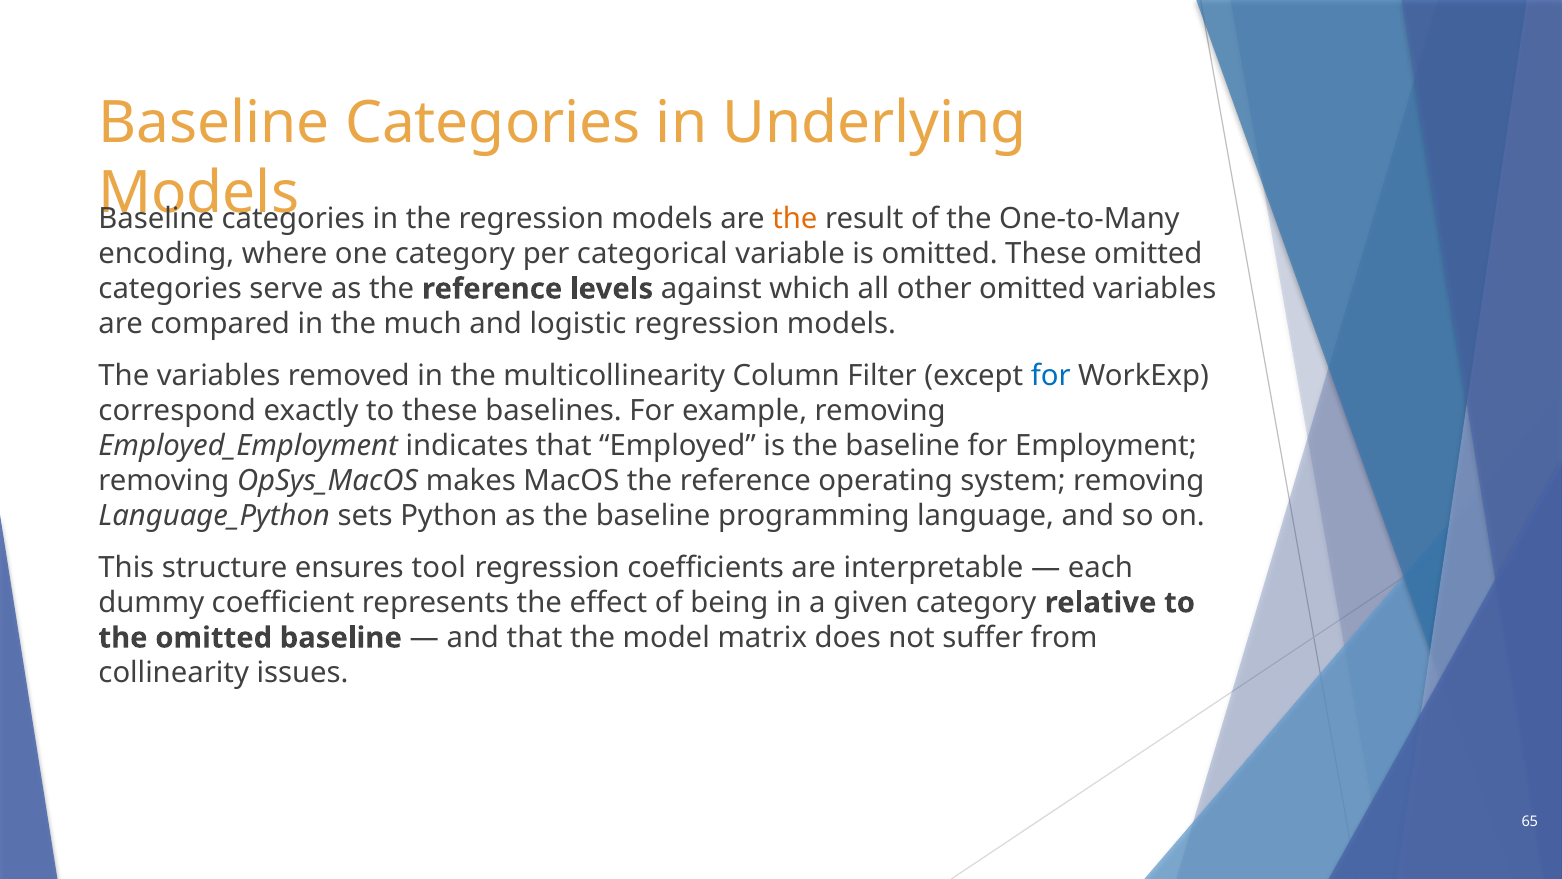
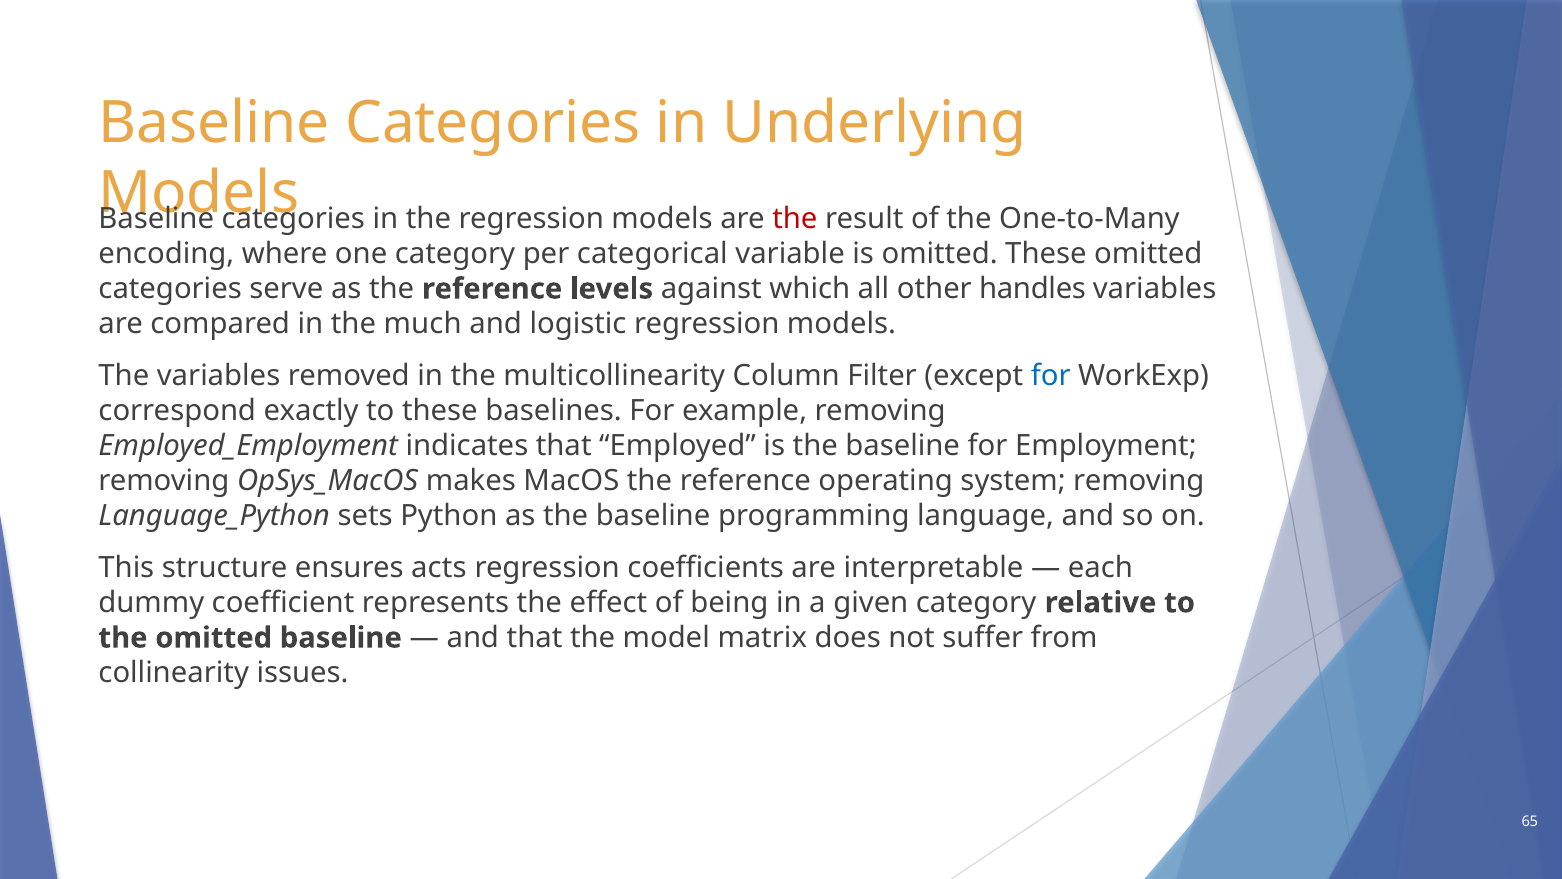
the at (795, 218) colour: orange -> red
other omitted: omitted -> handles
tool: tool -> acts
